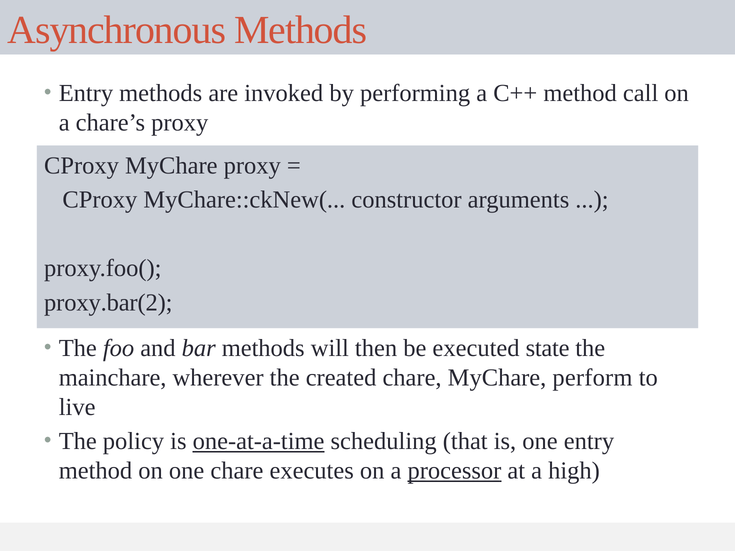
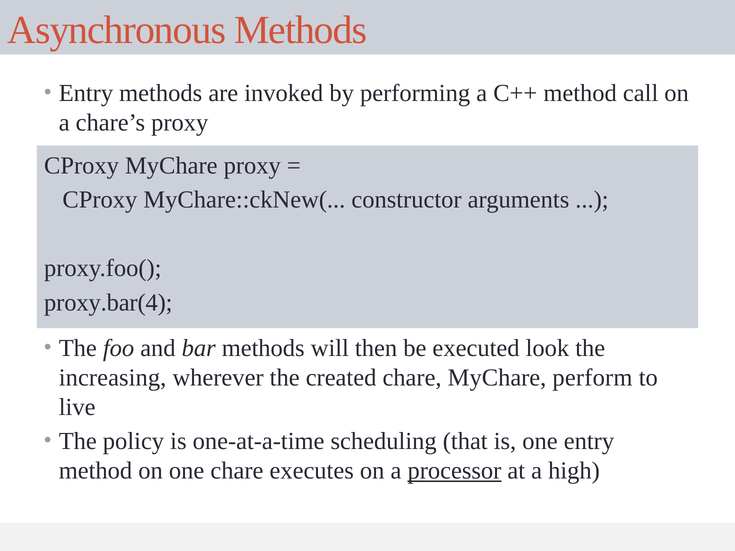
proxy.bar(2: proxy.bar(2 -> proxy.bar(4
state: state -> look
mainchare: mainchare -> increasing
one-at-a-time underline: present -> none
